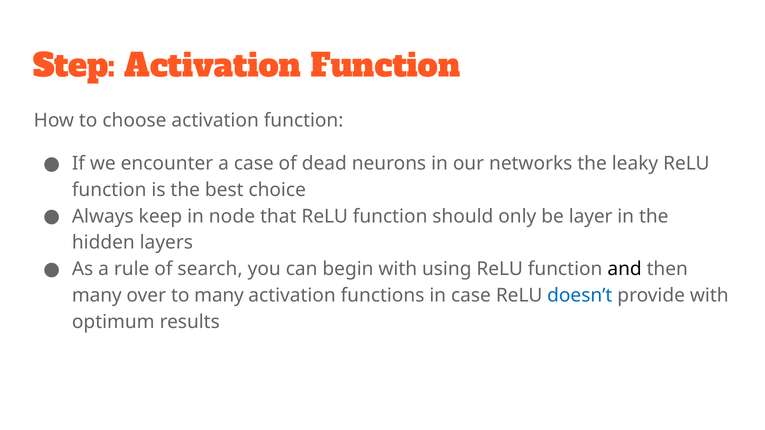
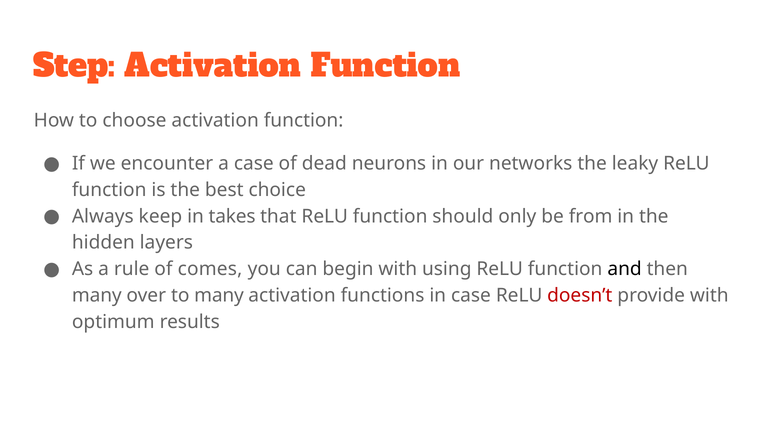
node: node -> takes
layer: layer -> from
search: search -> comes
doesn’t colour: blue -> red
